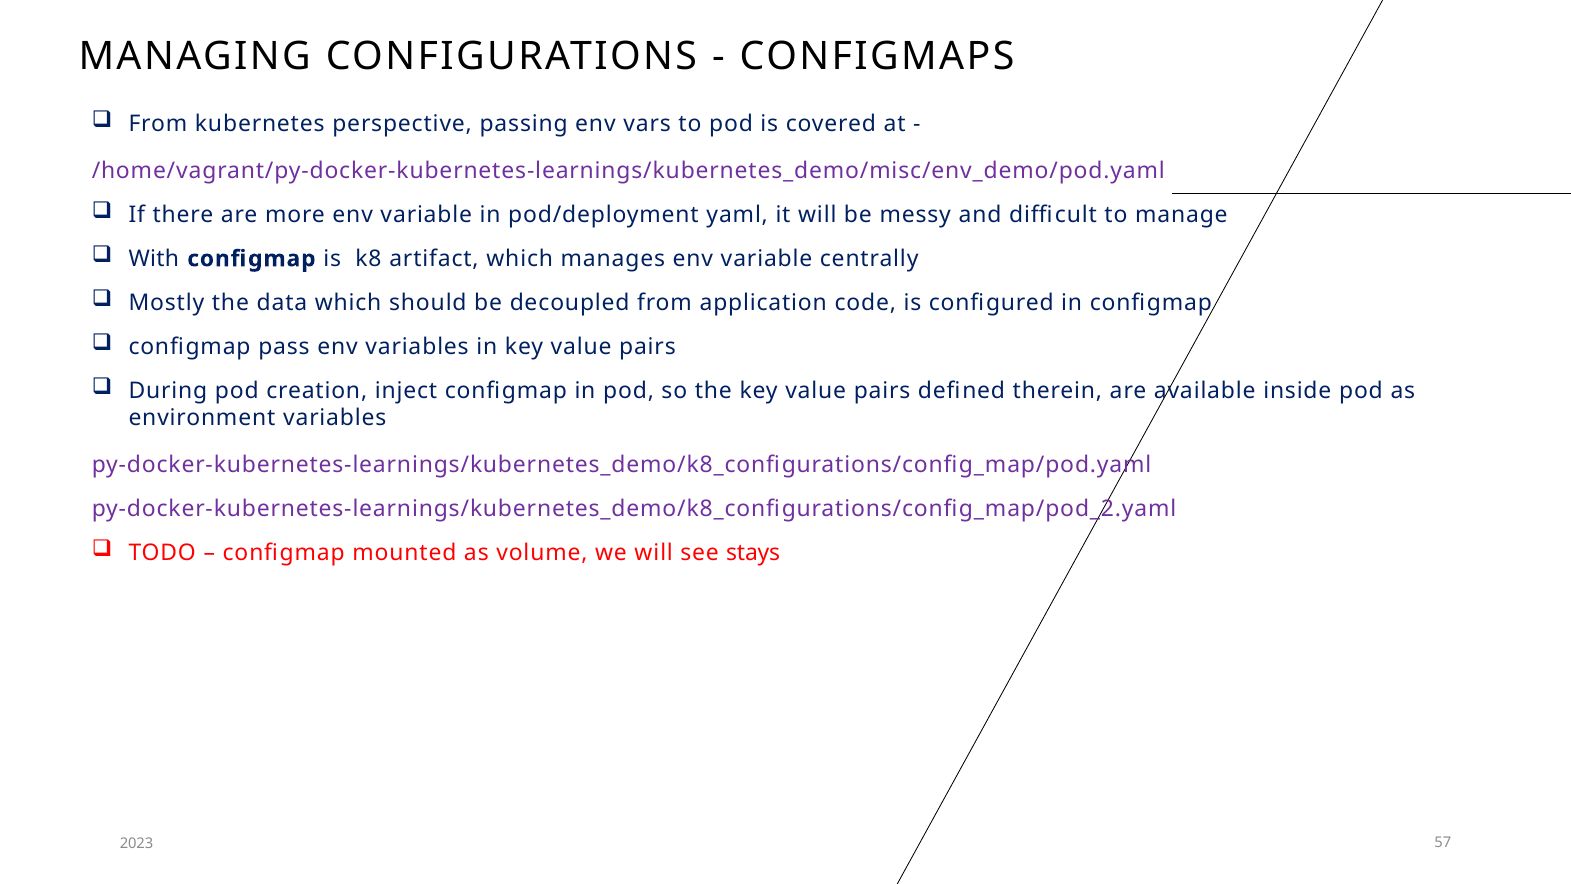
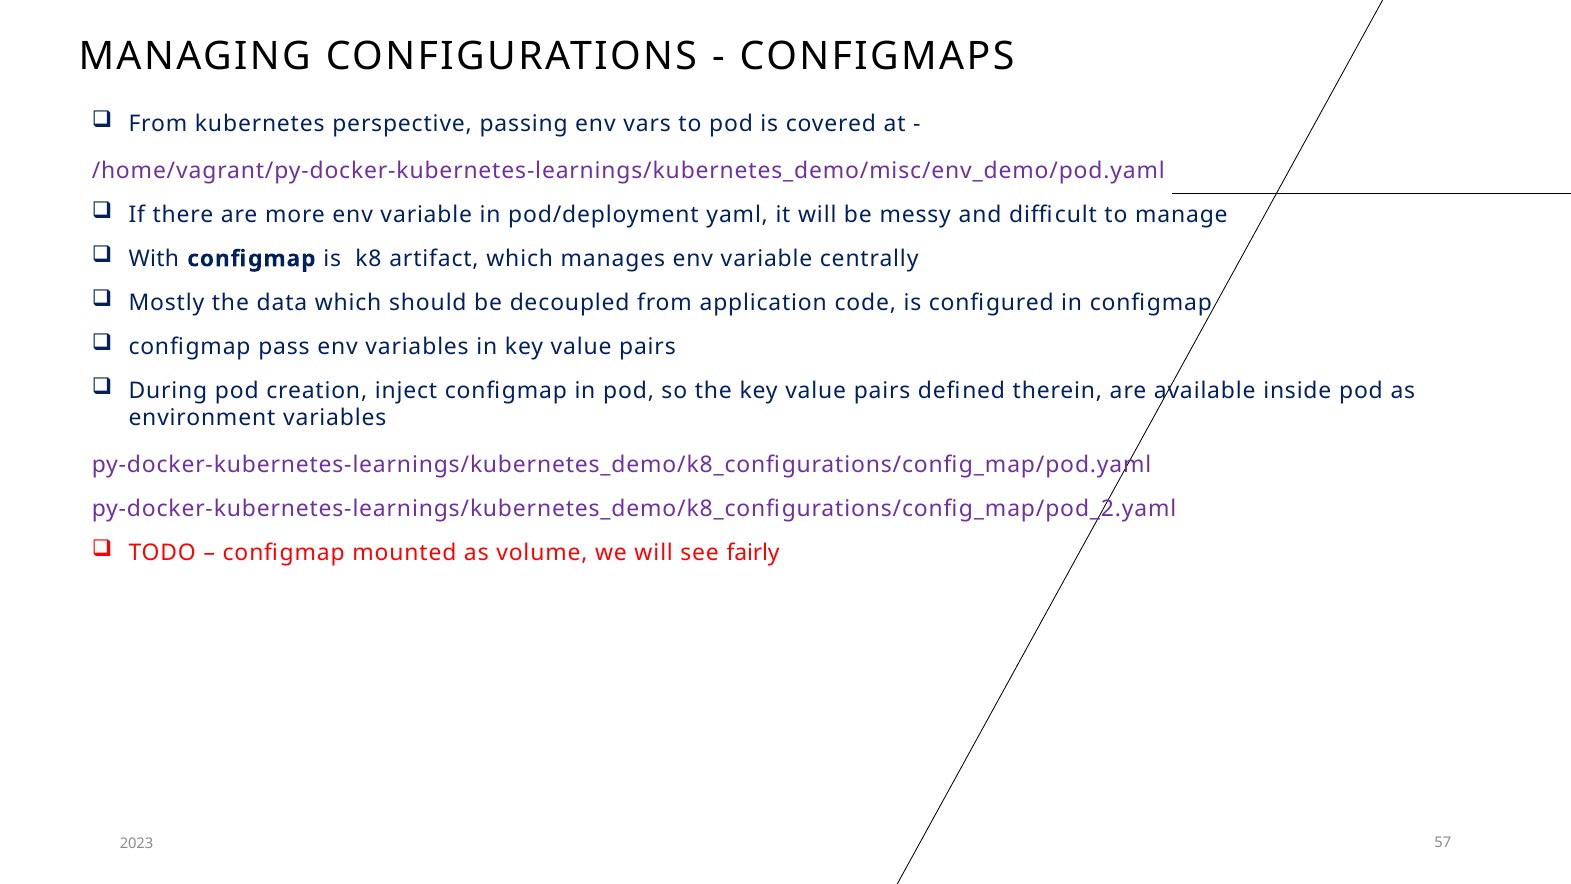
stays: stays -> fairly
